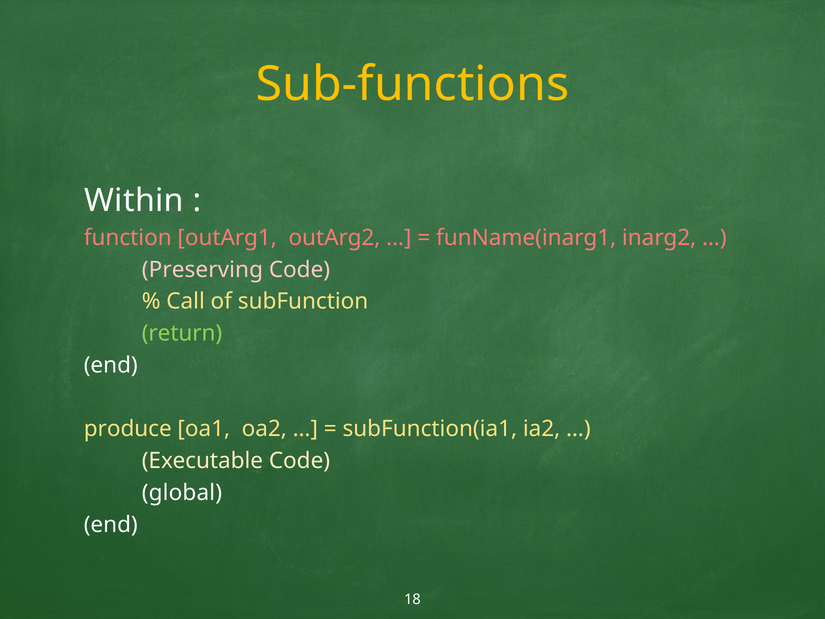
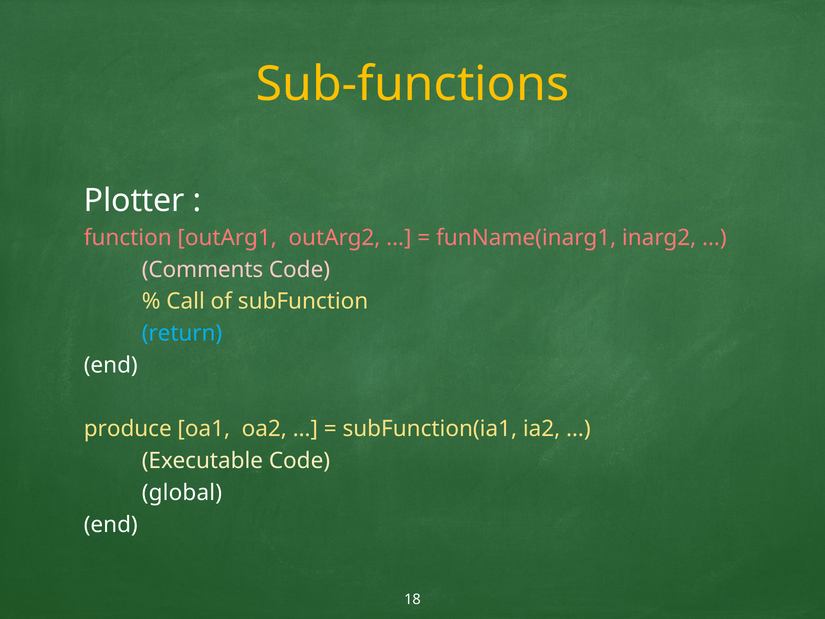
Within: Within -> Plotter
Preserving: Preserving -> Comments
return colour: light green -> light blue
